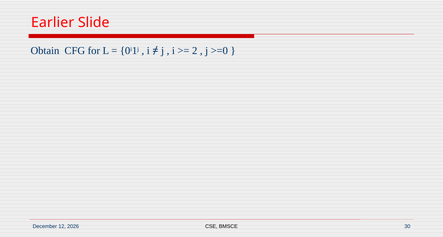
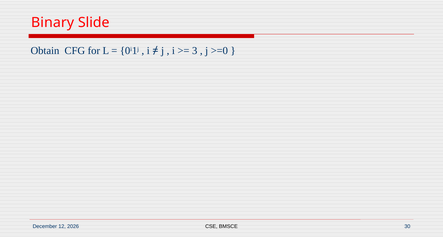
Earlier: Earlier -> Binary
2: 2 -> 3
